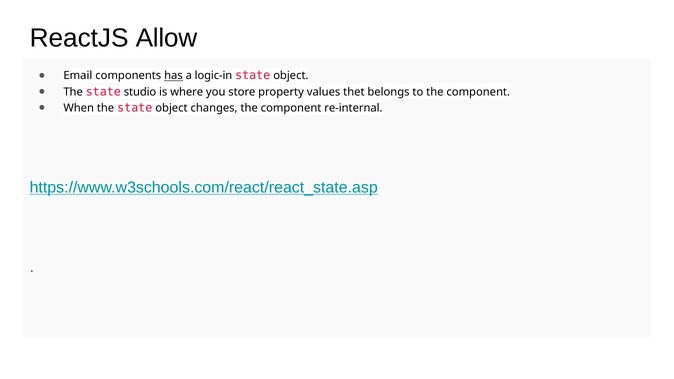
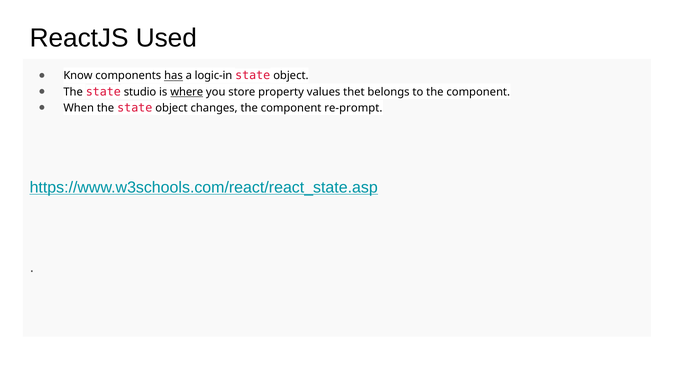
Allow: Allow -> Used
Email: Email -> Know
where underline: none -> present
re-internal: re-internal -> re-prompt
